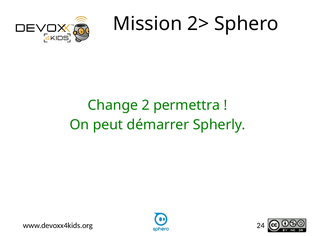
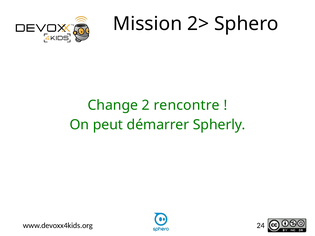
permettra: permettra -> rencontre
